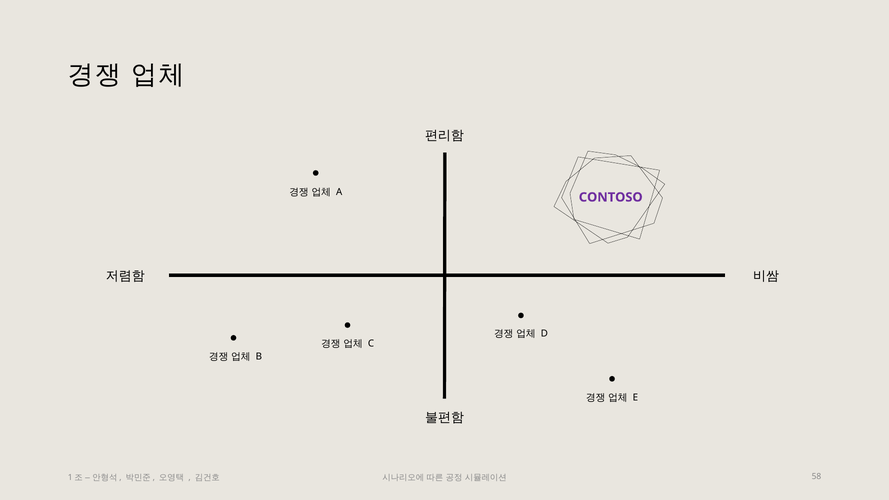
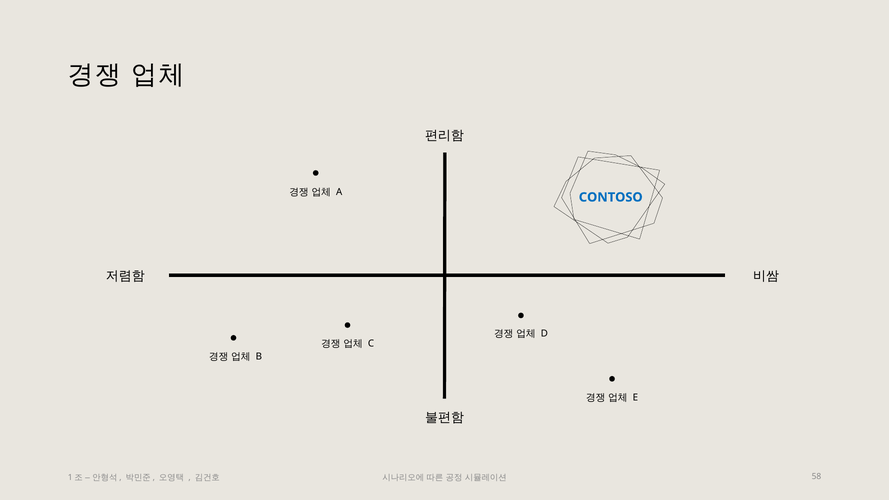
CONTOSO colour: purple -> blue
